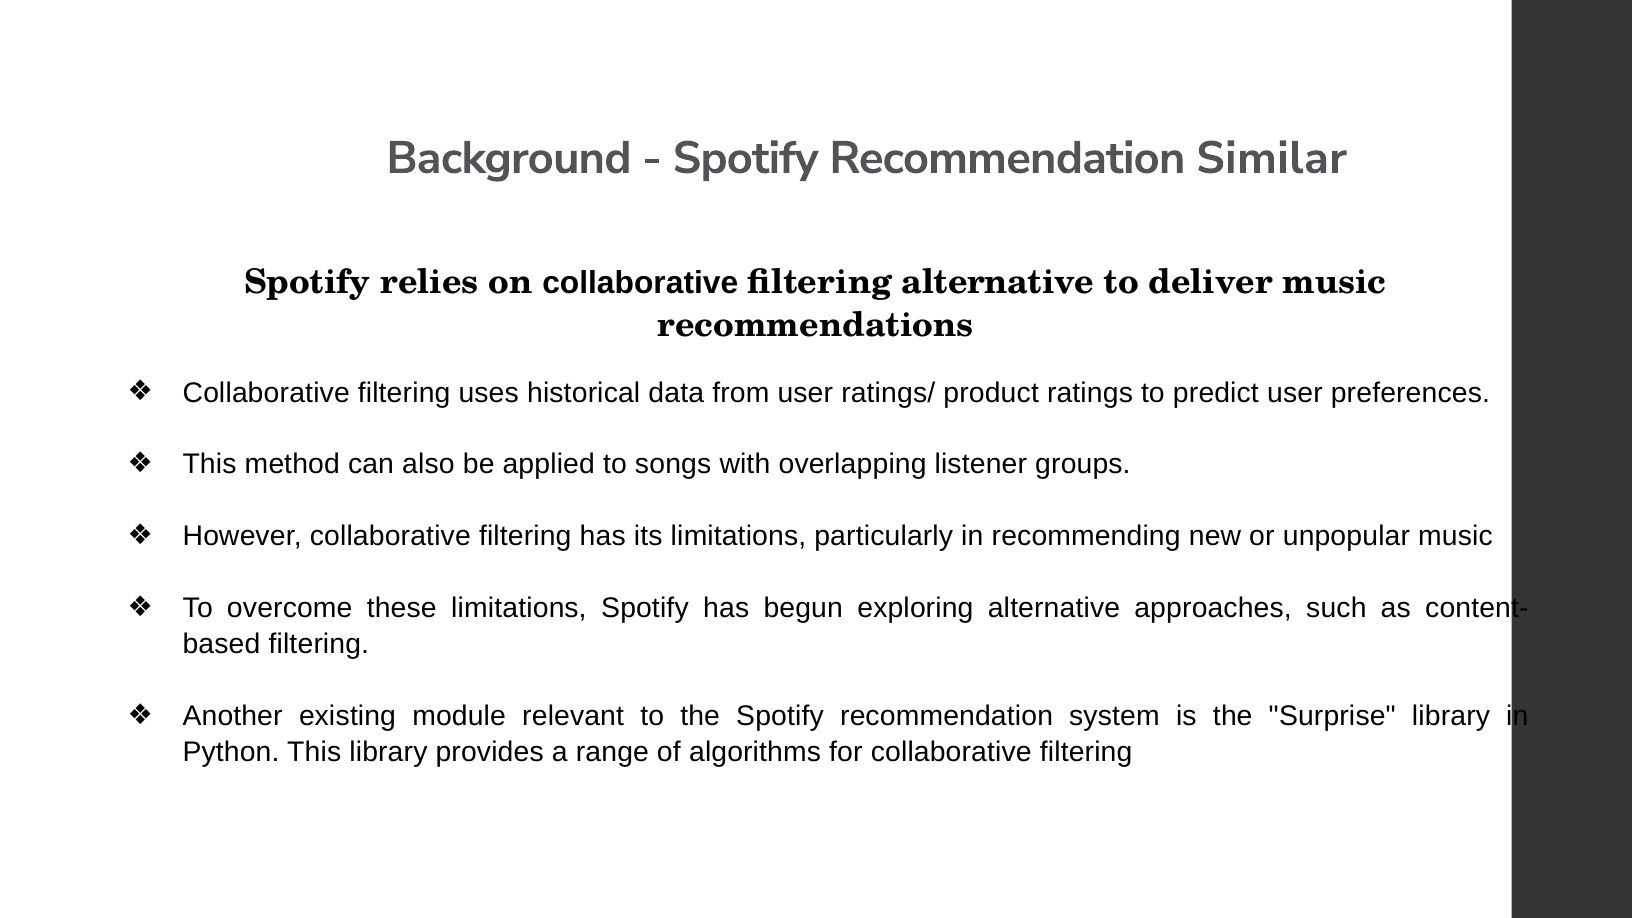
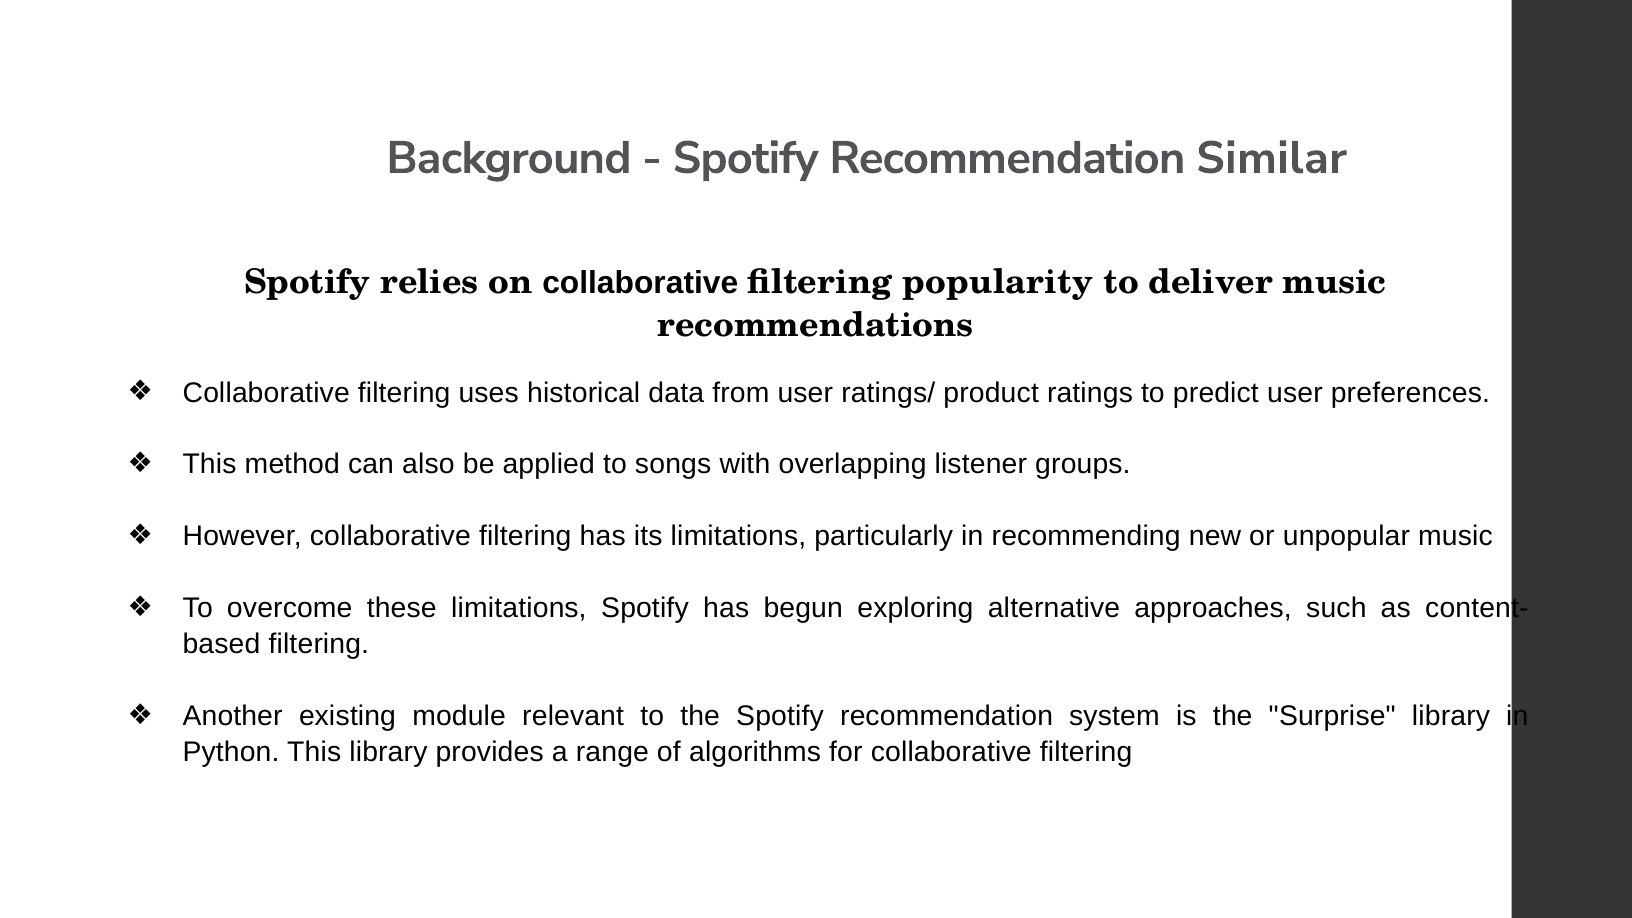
filtering alternative: alternative -> popularity
